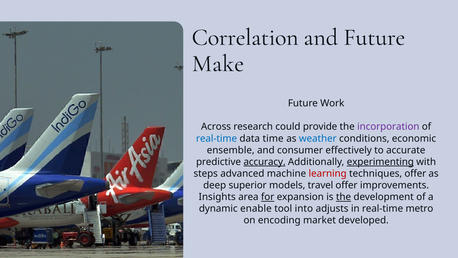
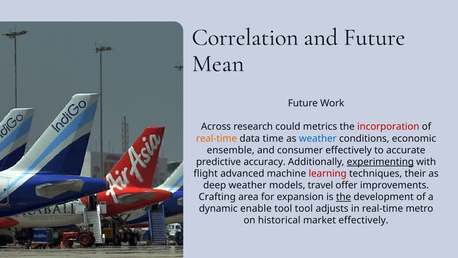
Make: Make -> Mean
provide: provide -> metrics
incorporation colour: purple -> red
real-time at (217, 138) colour: blue -> orange
accuracy underline: present -> none
steps: steps -> flight
techniques offer: offer -> their
deep superior: superior -> weather
Insights: Insights -> Crafting
for underline: present -> none
tool into: into -> tool
encoding: encoding -> historical
market developed: developed -> effectively
